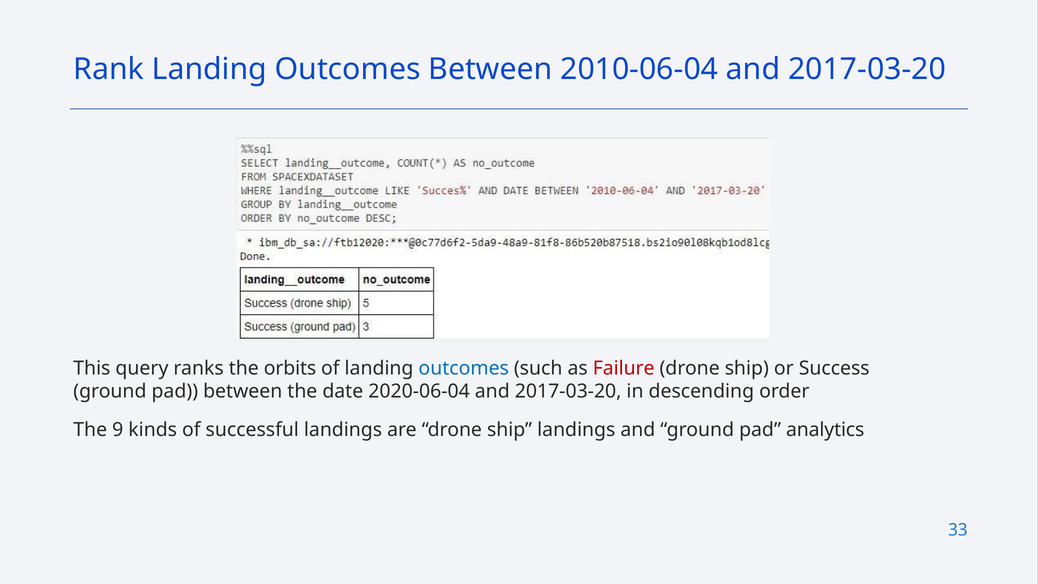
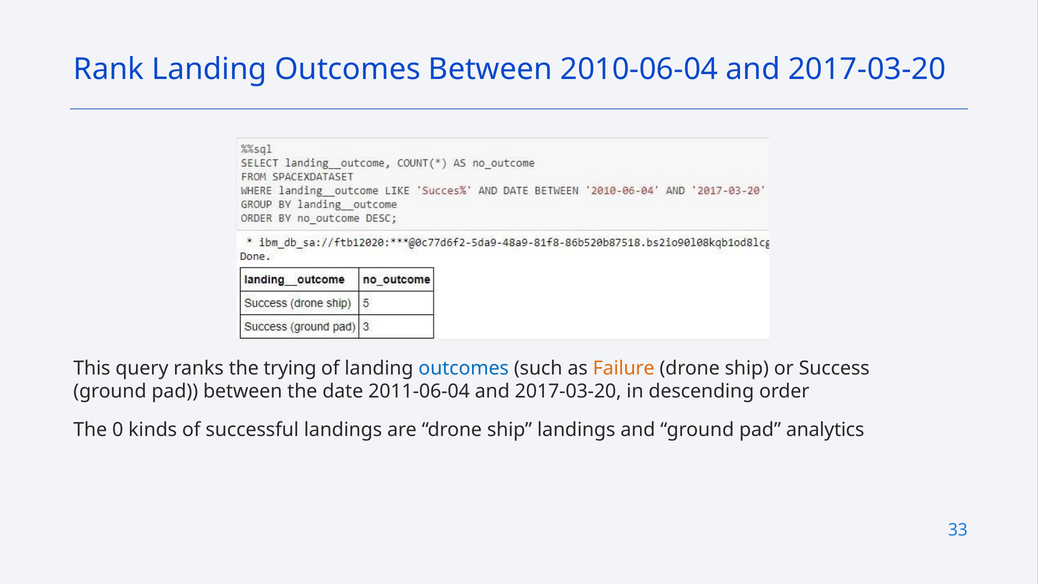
orbits: orbits -> trying
Failure colour: red -> orange
2020-06-04: 2020-06-04 -> 2011-06-04
9: 9 -> 0
